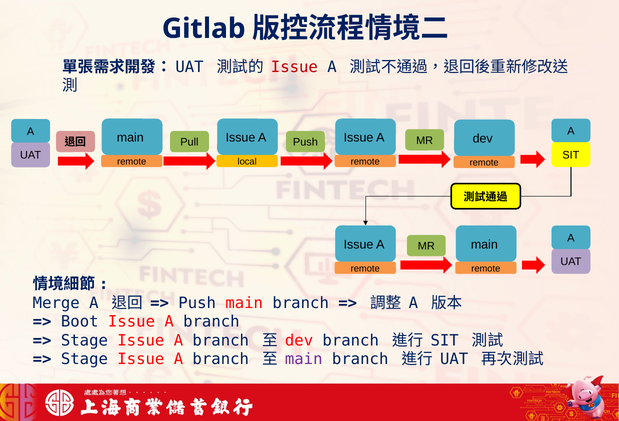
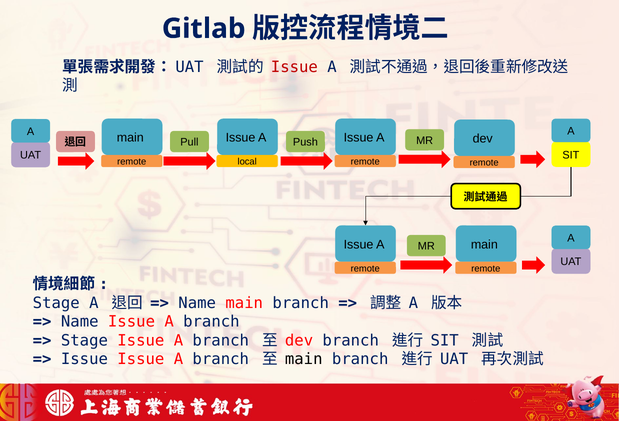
Merge at (56, 303): Merge -> Stage
Push at (197, 303): Push -> Name
Boot at (80, 322): Boot -> Name
Stage at (84, 359): Stage -> Issue
main at (304, 359) colour: purple -> black
